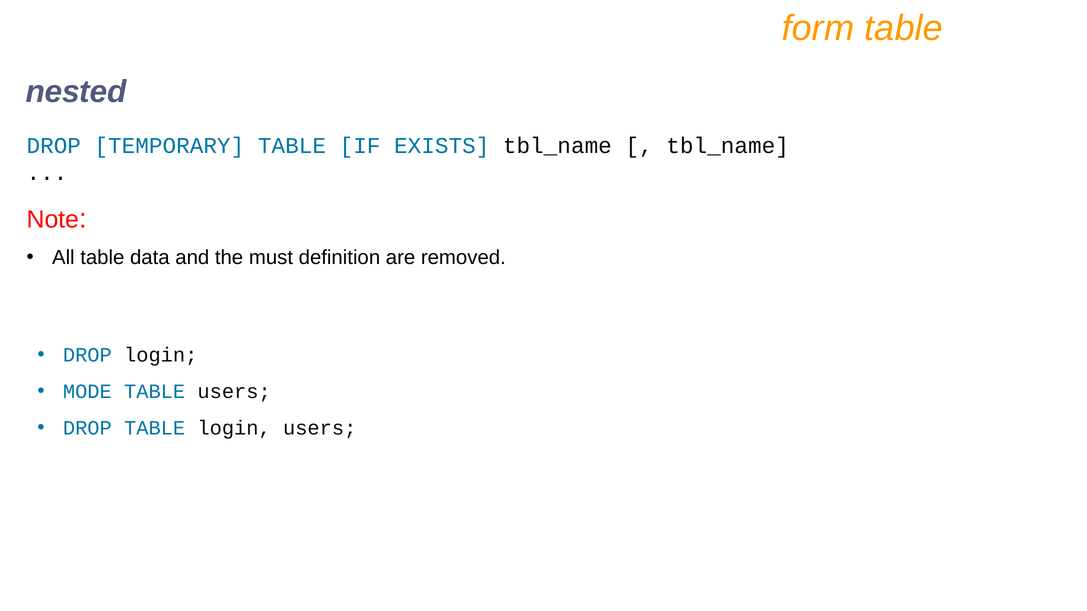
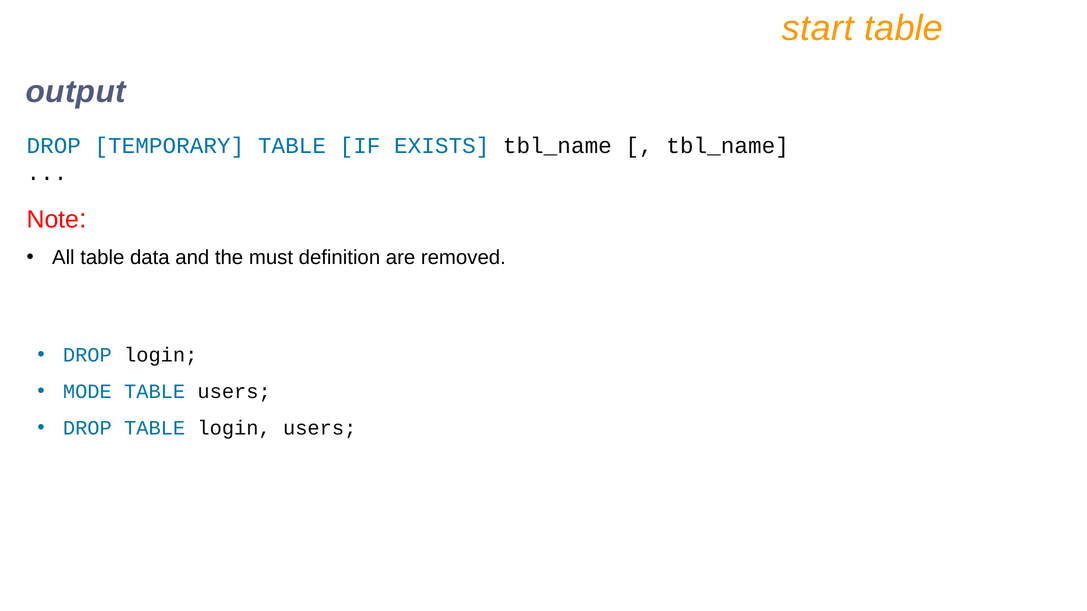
form: form -> start
nested: nested -> output
